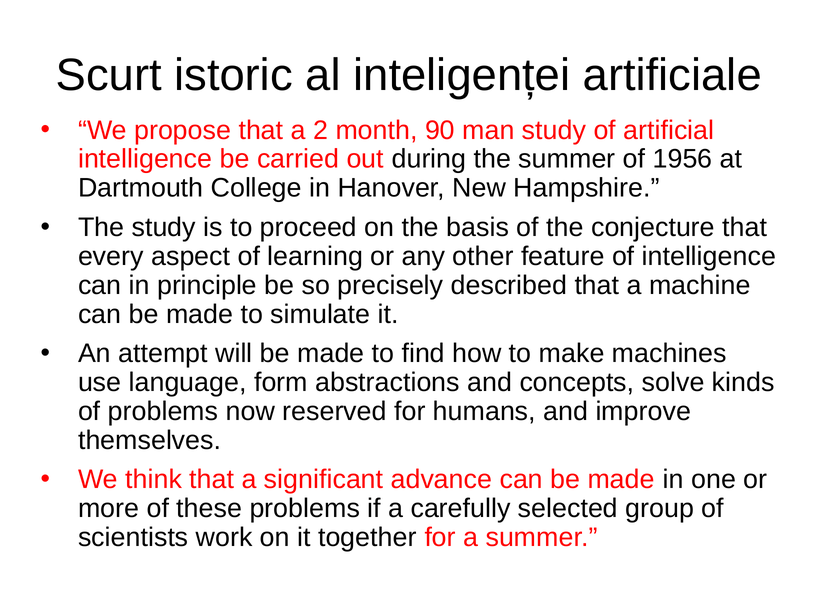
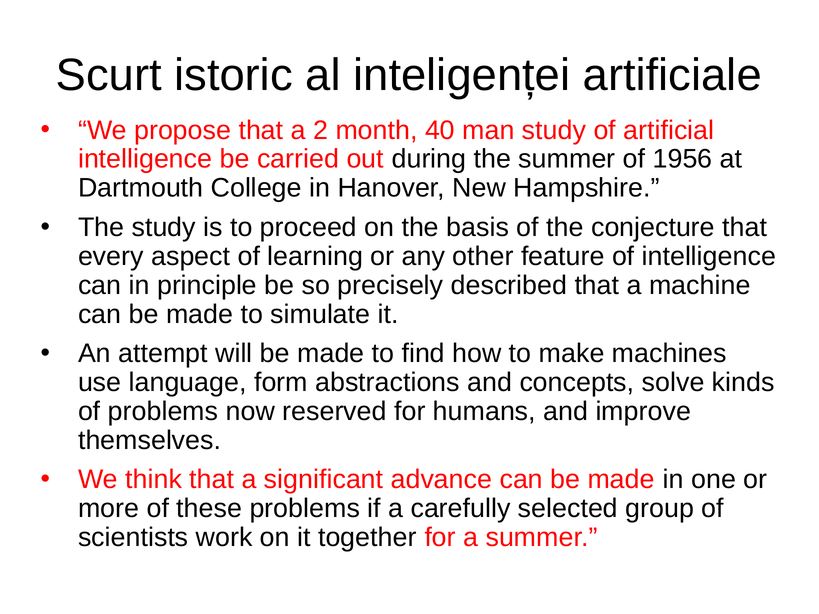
90: 90 -> 40
